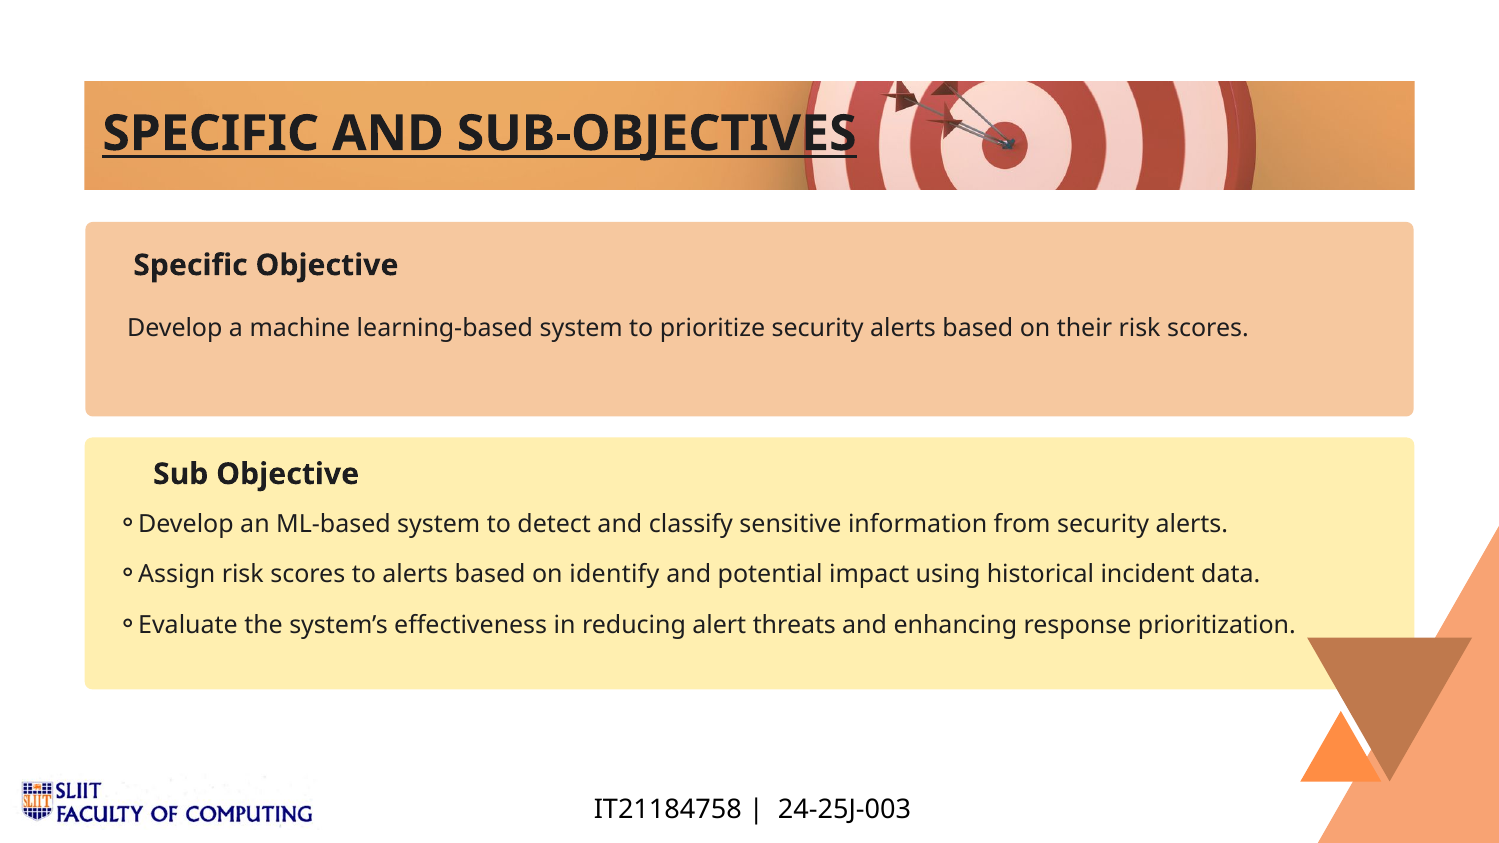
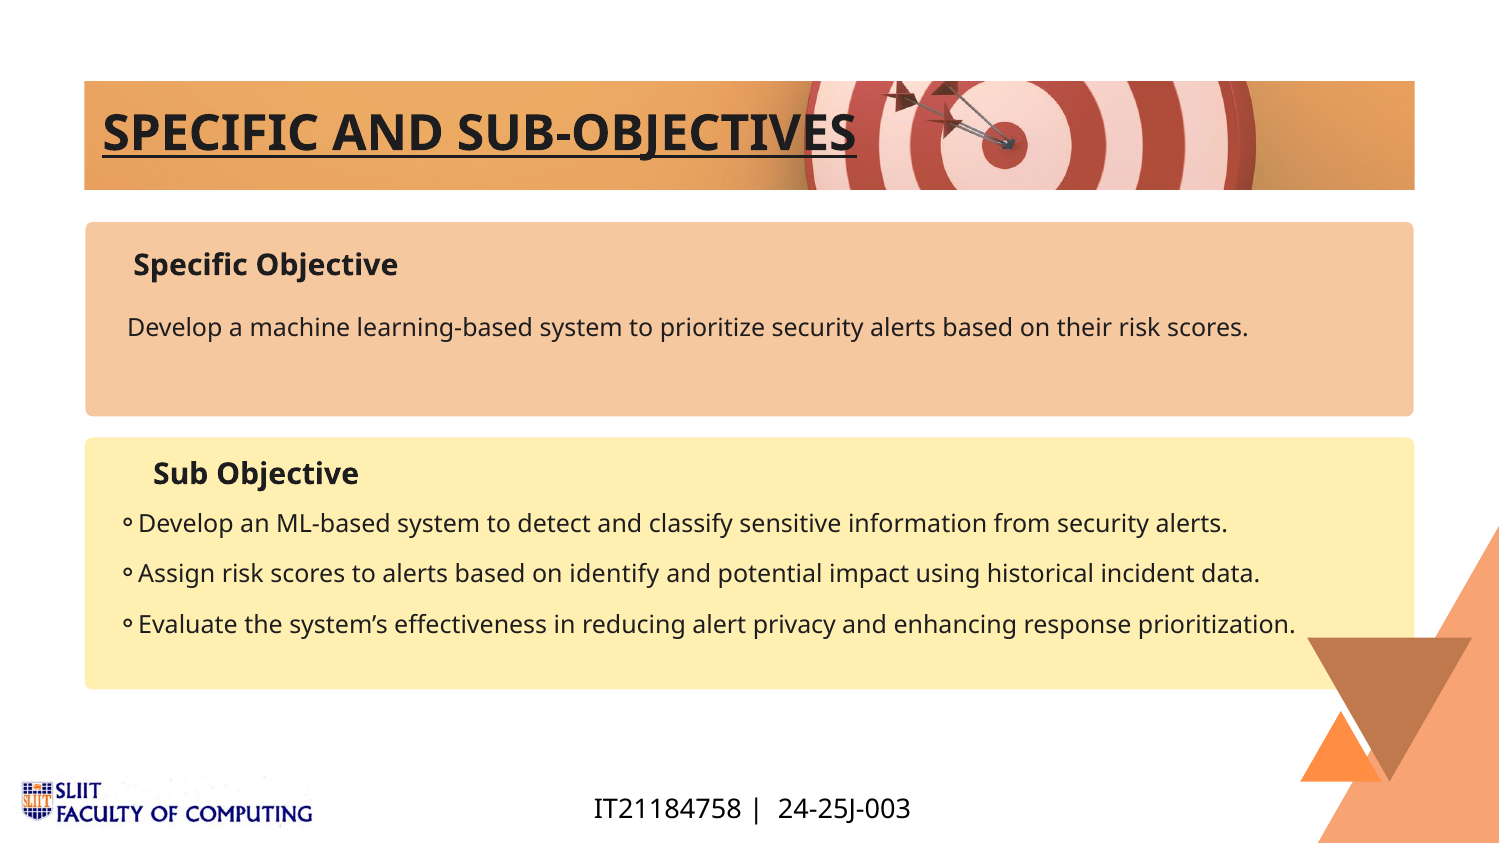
threats: threats -> privacy
